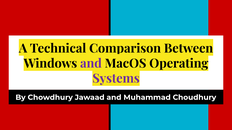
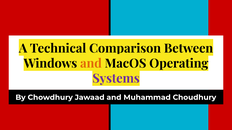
and at (91, 64) colour: purple -> orange
